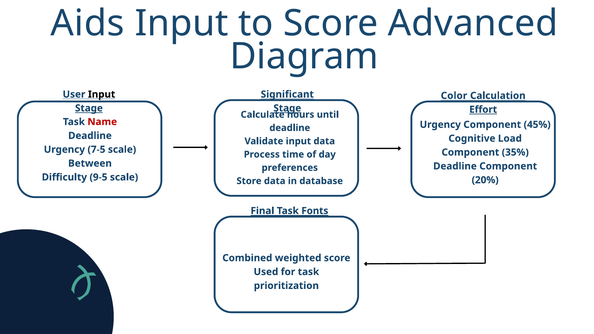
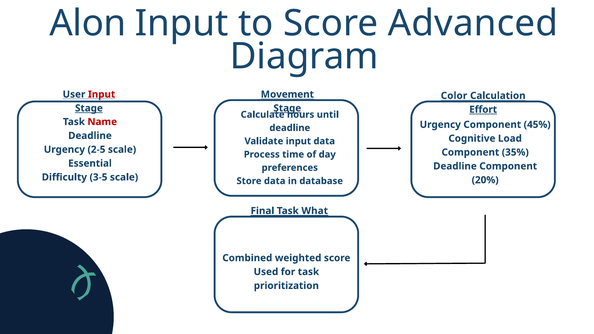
Aids: Aids -> Alon
Input at (102, 94) colour: black -> red
Significant: Significant -> Movement
7-5: 7-5 -> 2-5
Between: Between -> Essential
9-5: 9-5 -> 3-5
Fonts: Fonts -> What
